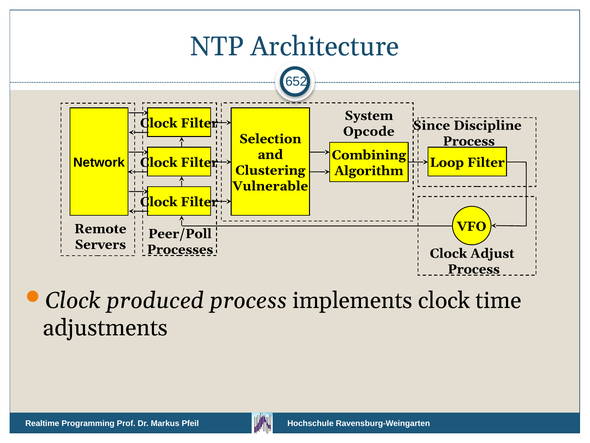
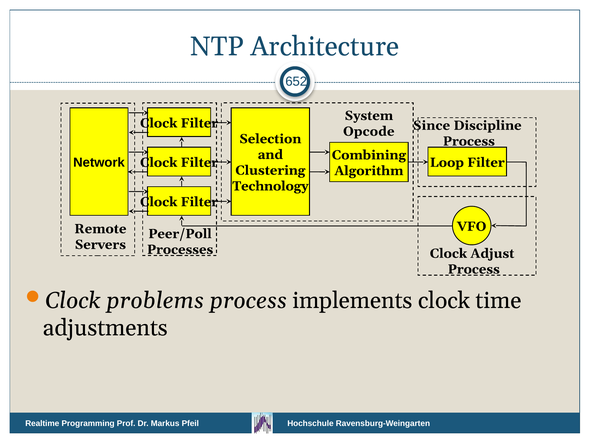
Vulnerable: Vulnerable -> Technology
produced: produced -> problems
